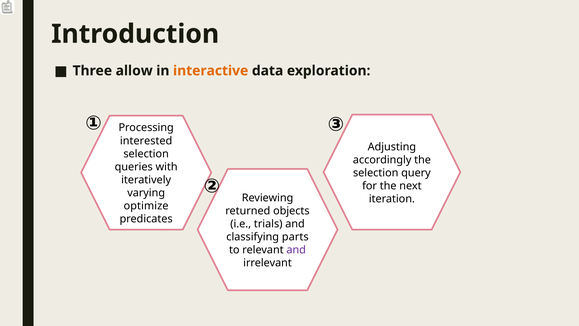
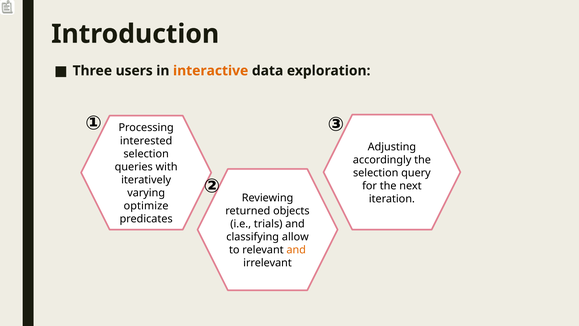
allow: allow -> users
parts: parts -> allow
and at (296, 250) colour: purple -> orange
